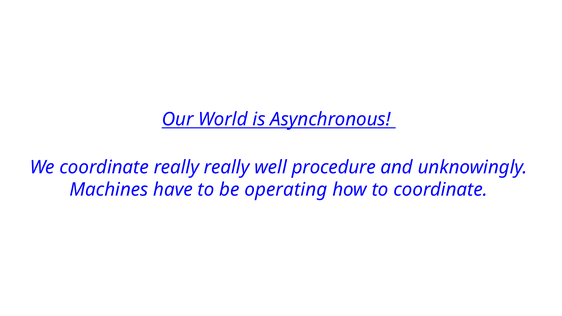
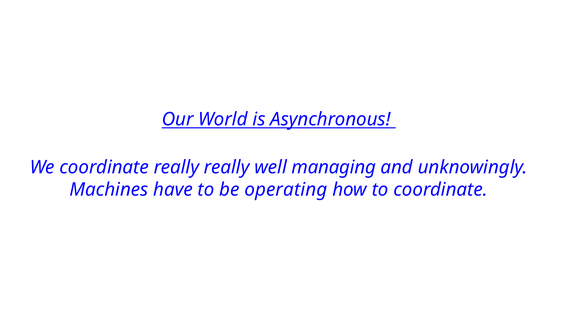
procedure: procedure -> managing
